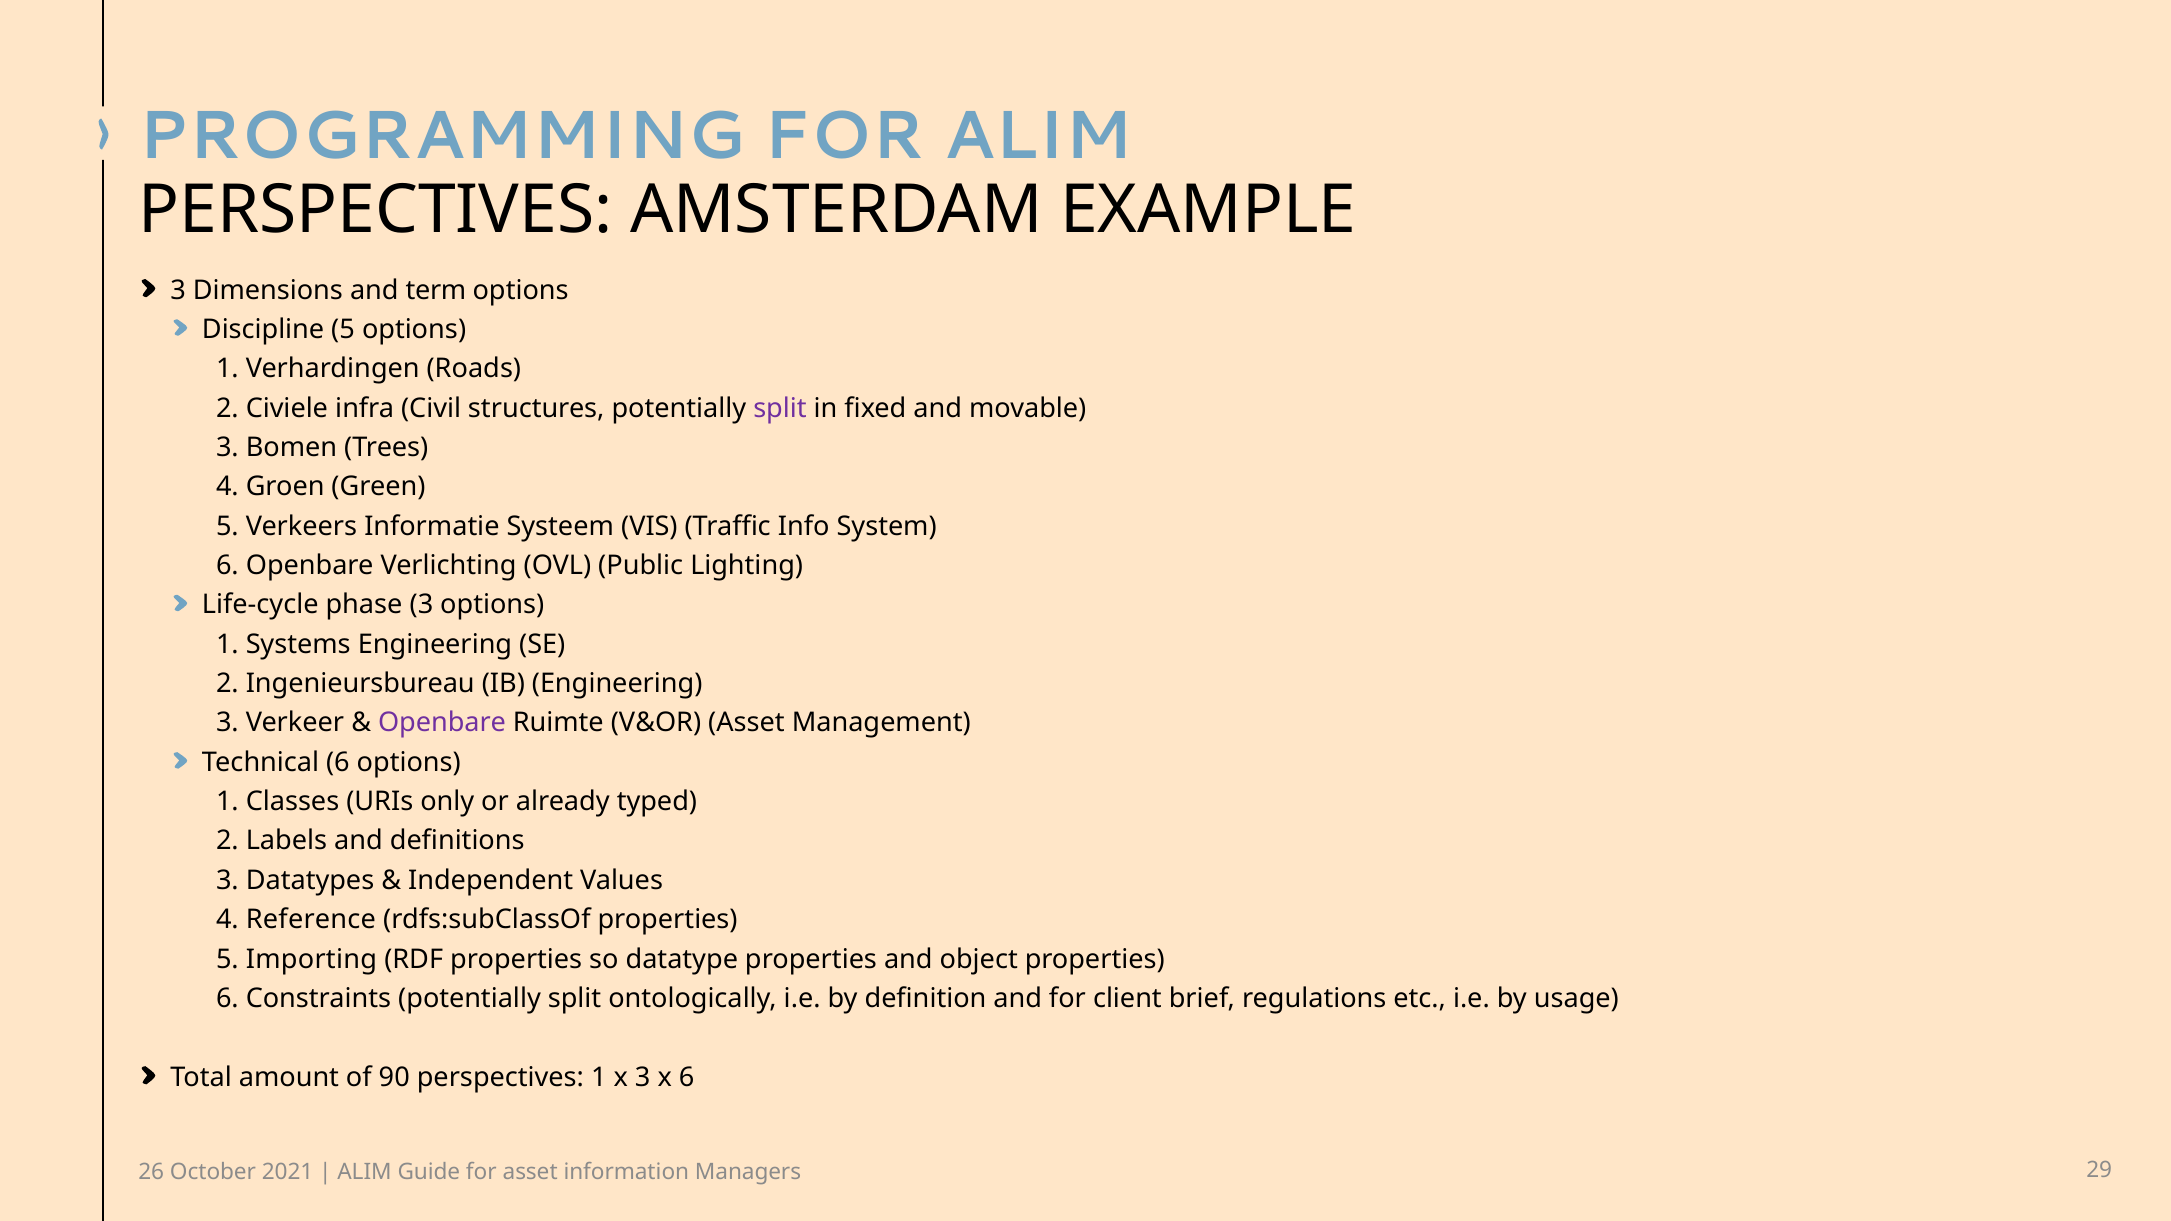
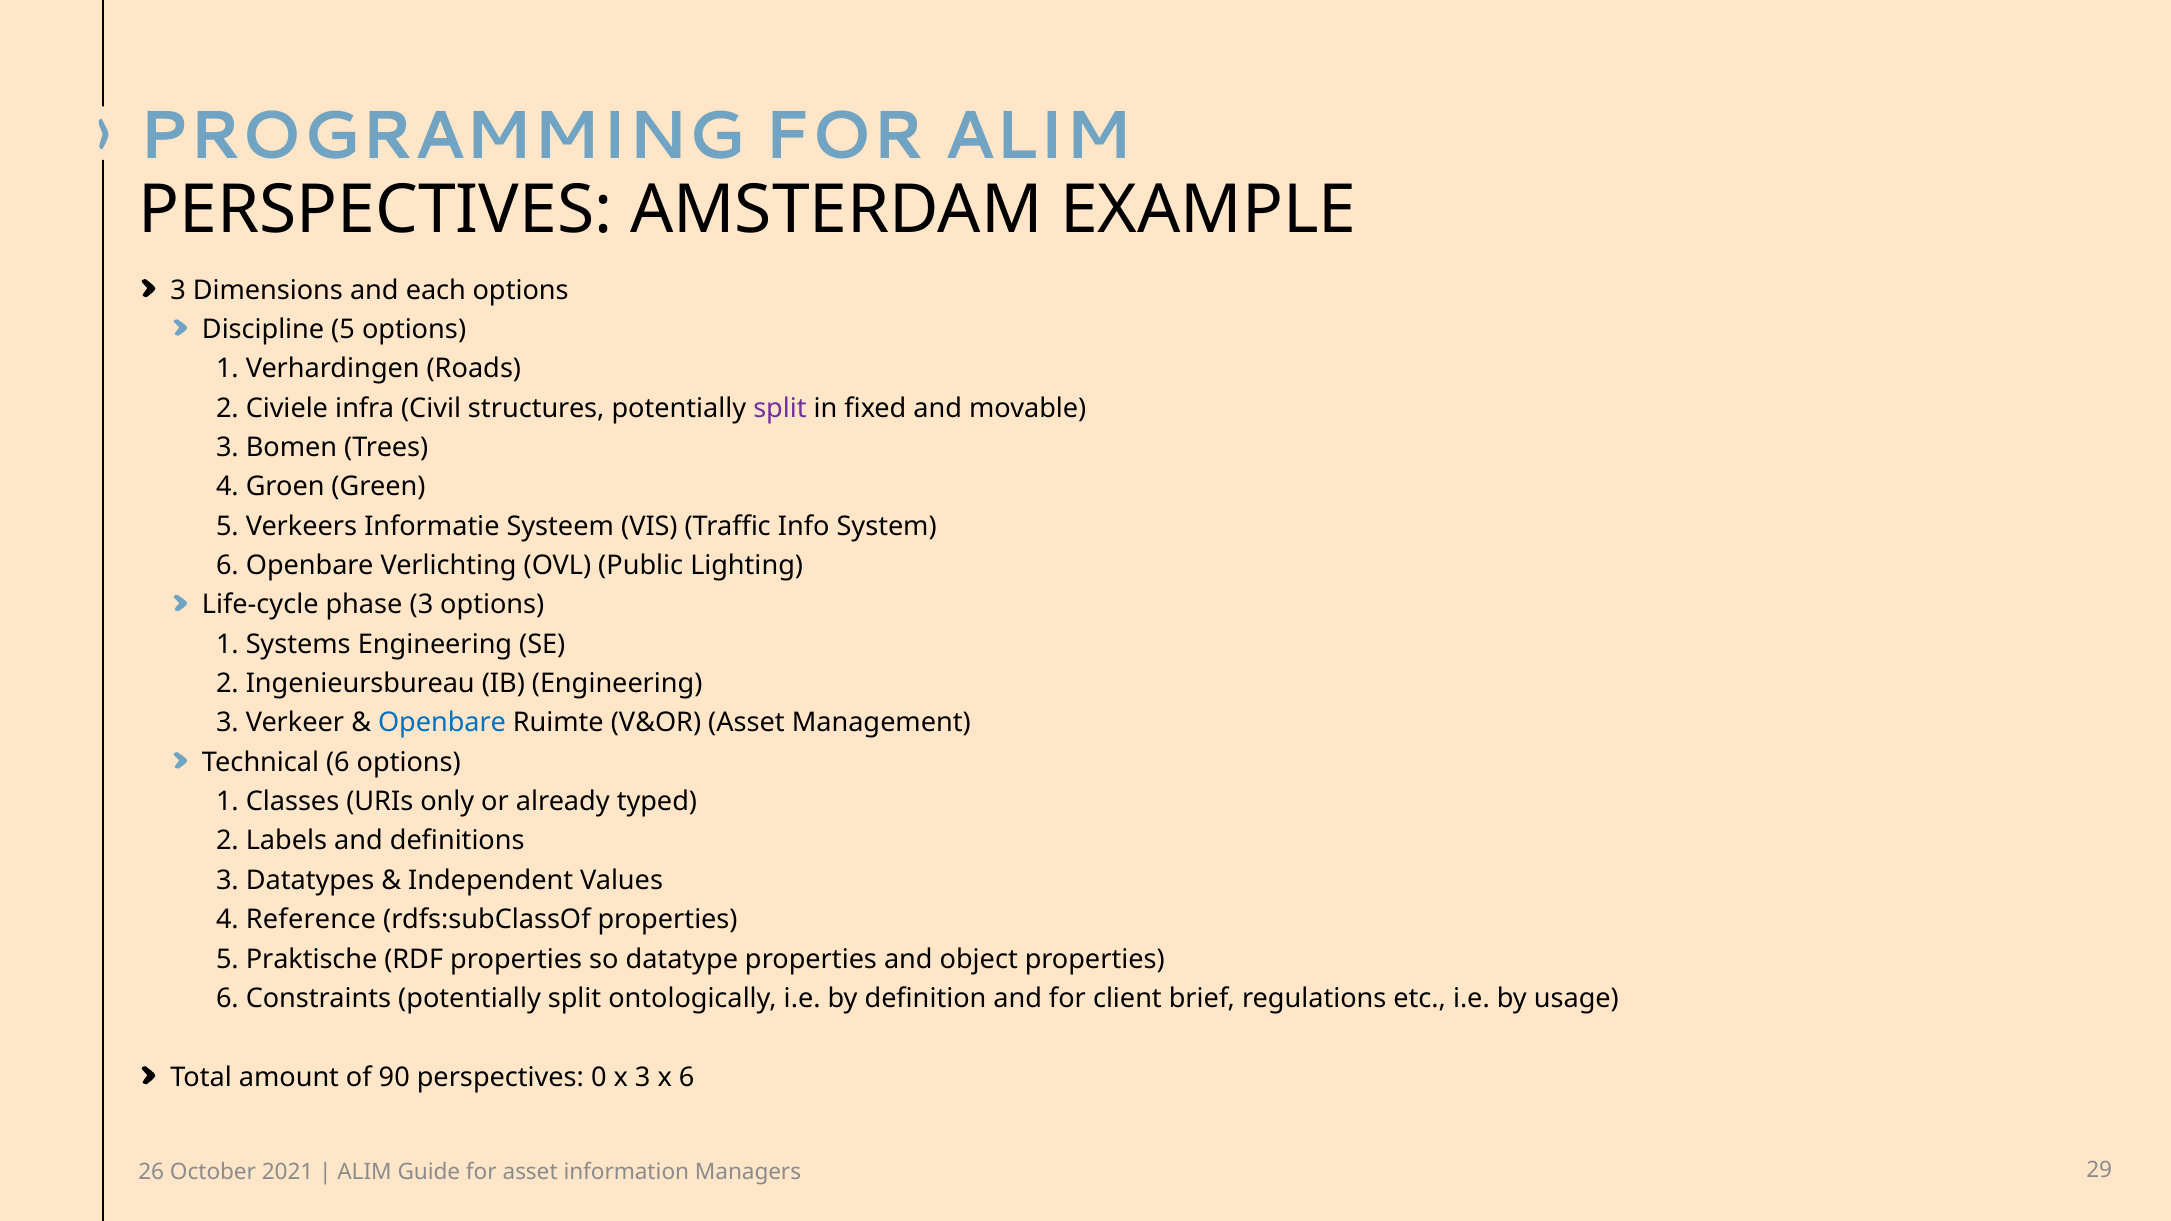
term: term -> each
Openbare at (442, 723) colour: purple -> blue
Importing: Importing -> Praktische
perspectives 1: 1 -> 0
